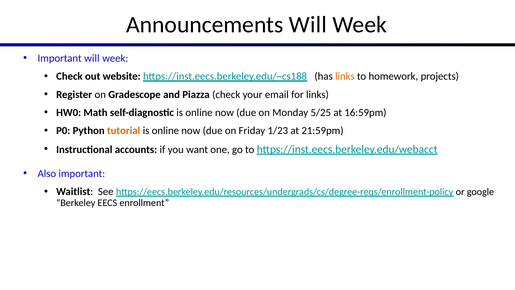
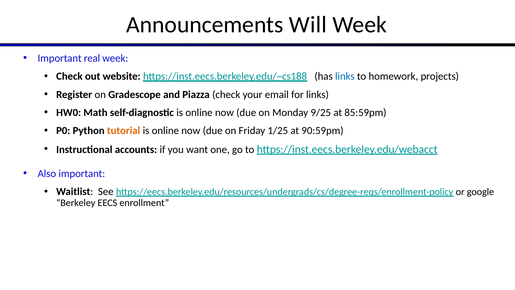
Important will: will -> real
links at (345, 76) colour: orange -> blue
5/25: 5/25 -> 9/25
16:59pm: 16:59pm -> 85:59pm
1/23: 1/23 -> 1/25
21:59pm: 21:59pm -> 90:59pm
